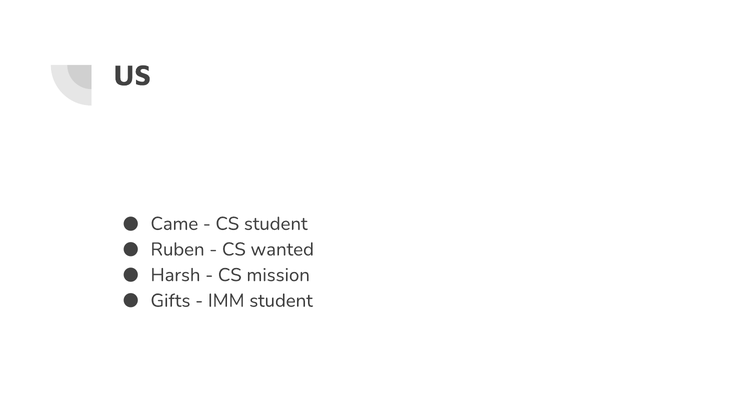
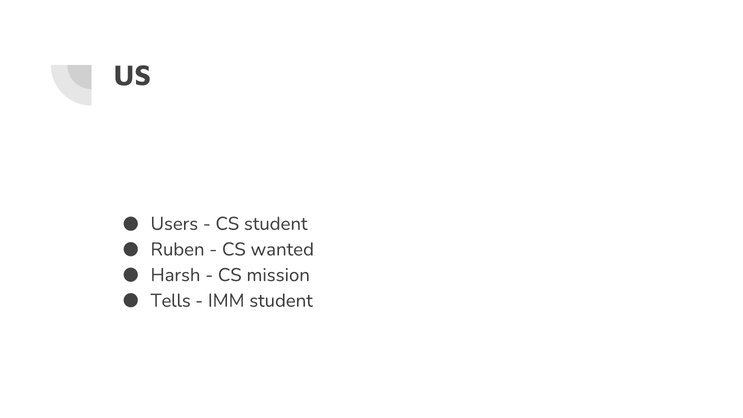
Came: Came -> Users
Gifts: Gifts -> Tells
